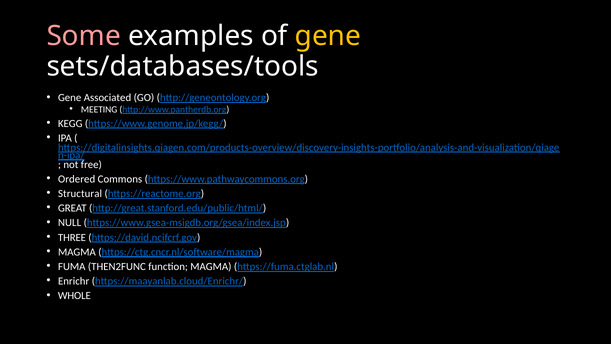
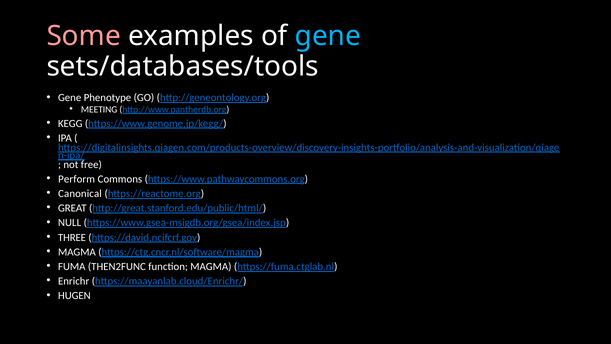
gene at (328, 36) colour: yellow -> light blue
Associated: Associated -> Phenotype
Ordered: Ordered -> Perform
Structural: Structural -> Canonical
WHOLE: WHOLE -> HUGEN
